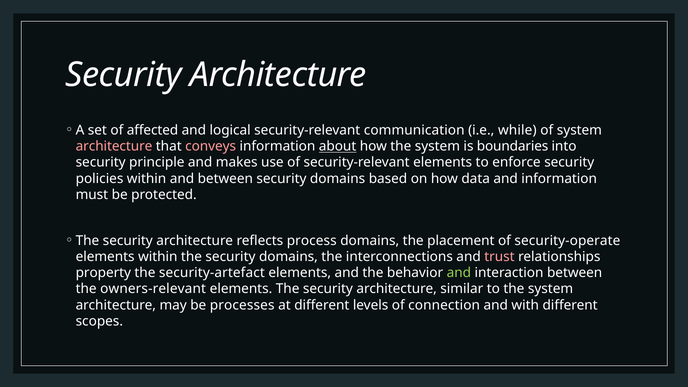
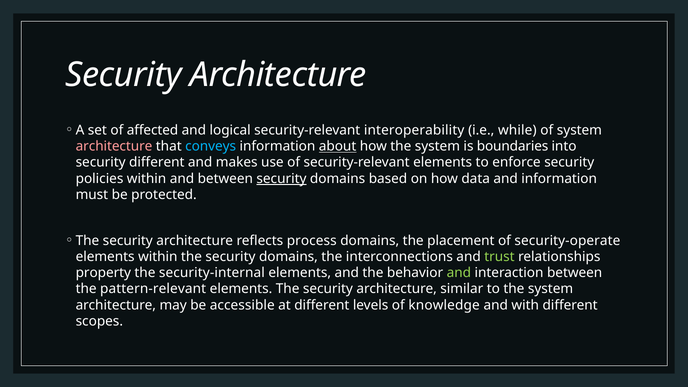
communication: communication -> interoperability
conveys colour: pink -> light blue
security principle: principle -> different
security at (281, 179) underline: none -> present
trust colour: pink -> light green
security-artefact: security-artefact -> security-internal
owners-relevant: owners-relevant -> pattern-relevant
processes: processes -> accessible
connection: connection -> knowledge
